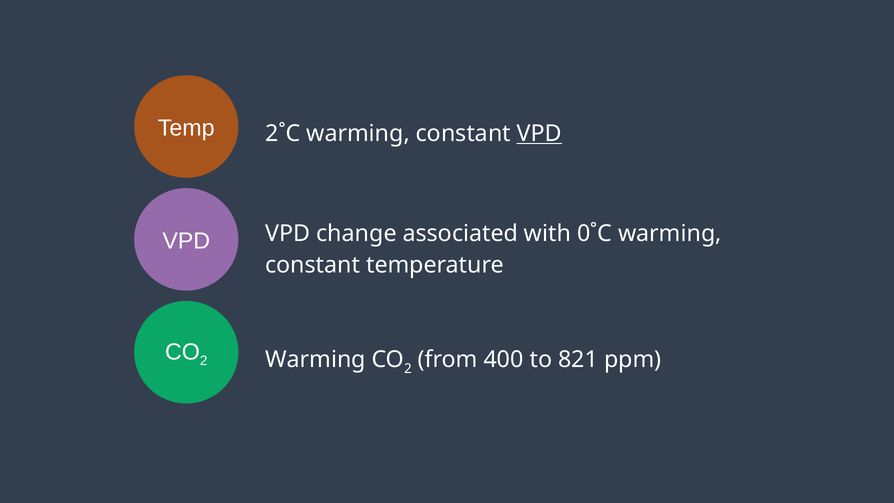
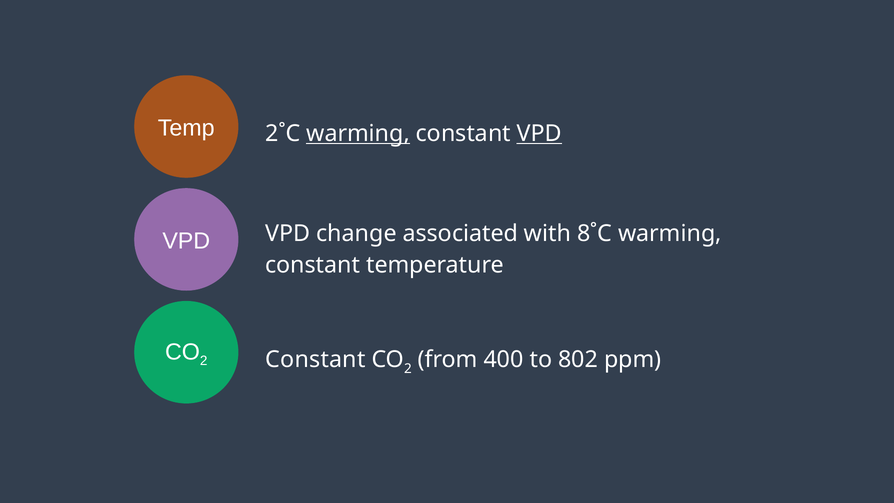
warming at (358, 133) underline: none -> present
0˚C: 0˚C -> 8˚C
Warming at (316, 360): Warming -> Constant
821: 821 -> 802
